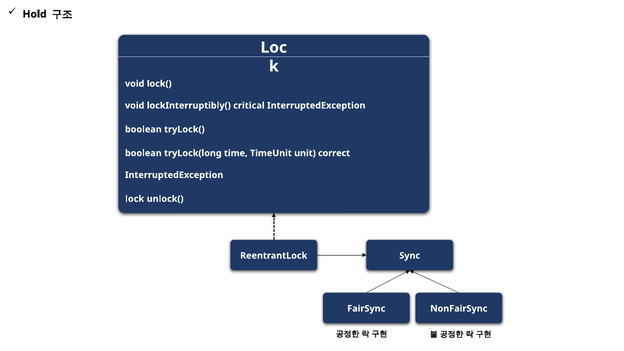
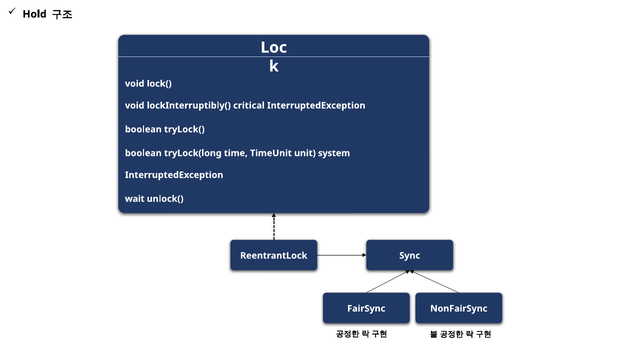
correct: correct -> system
lock: lock -> wait
